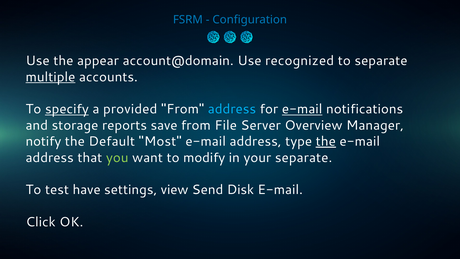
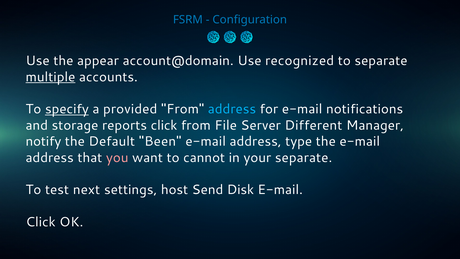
e-mail at (302, 109) underline: present -> none
reports save: save -> click
Overview: Overview -> Different
Most: Most -> Been
the at (326, 141) underline: present -> none
you colour: light green -> pink
modify: modify -> cannot
have: have -> next
view: view -> host
